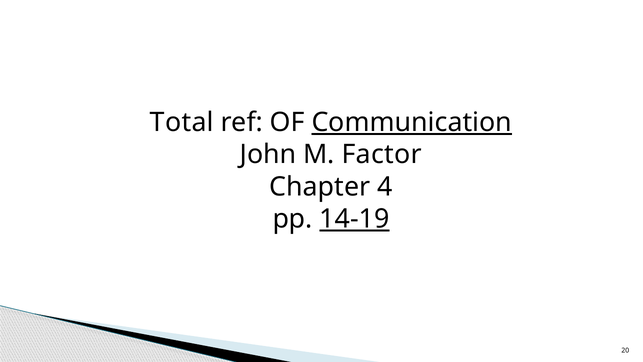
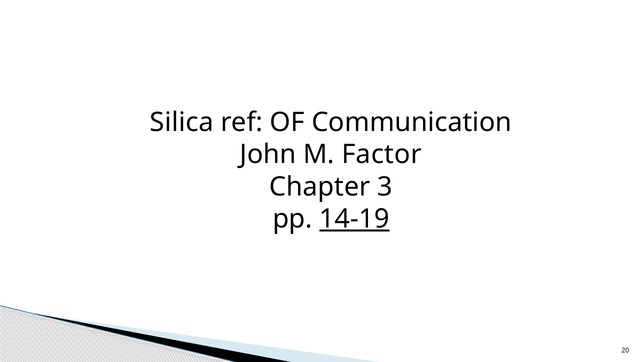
Total: Total -> Silica
Communication underline: present -> none
4: 4 -> 3
